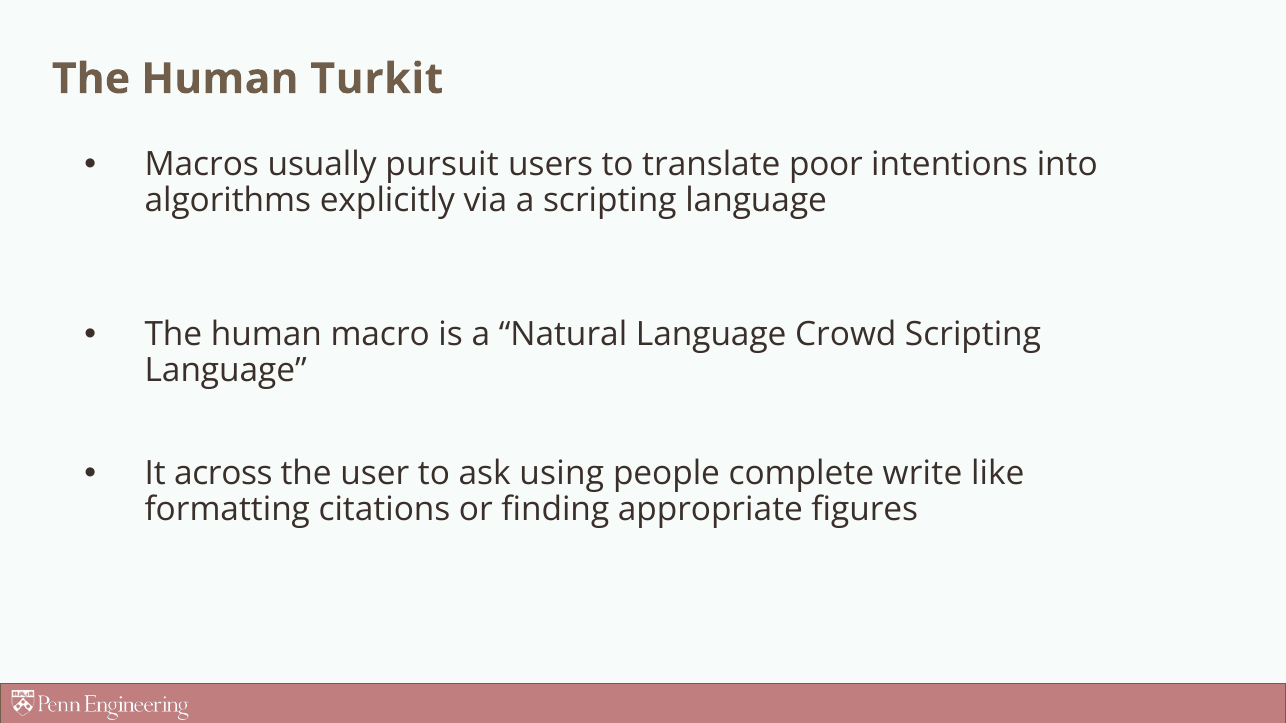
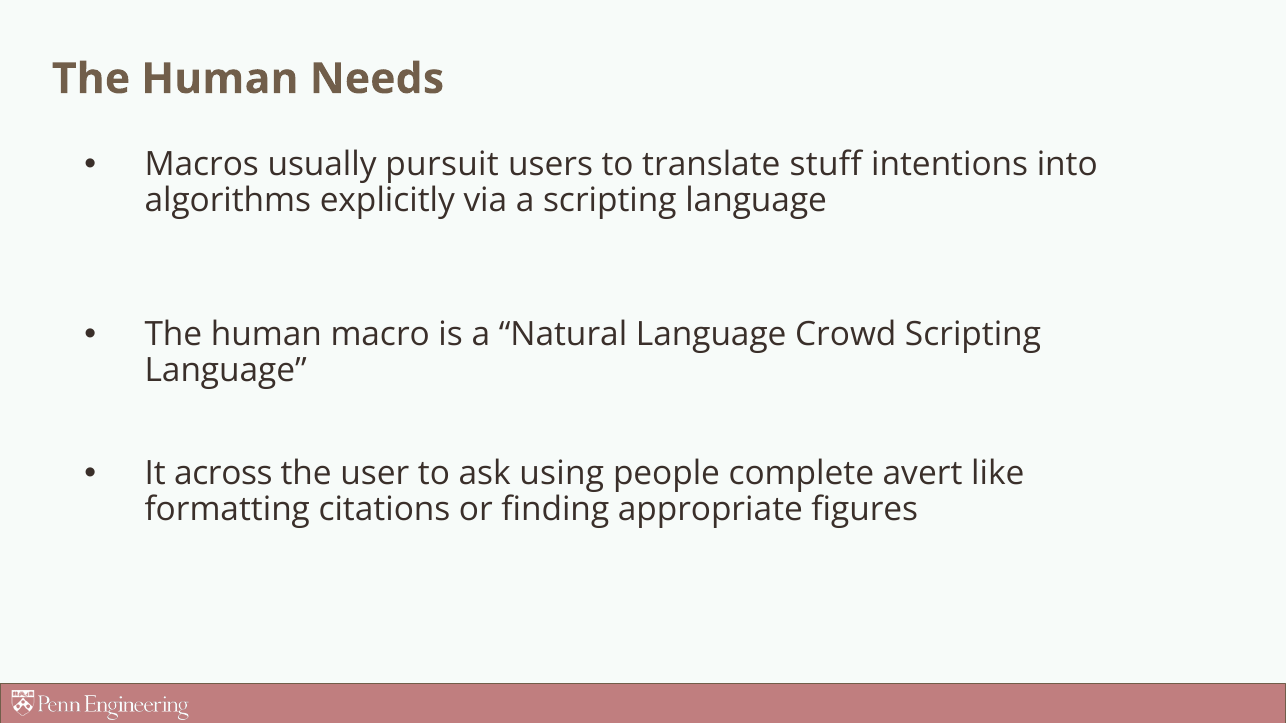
Turkit: Turkit -> Needs
poor: poor -> stuff
write: write -> avert
